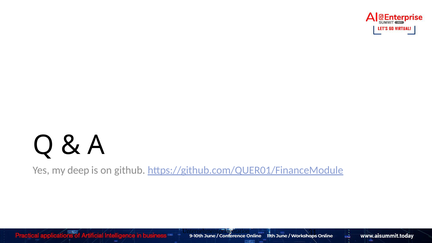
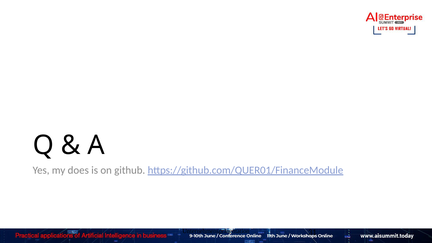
deep: deep -> does
